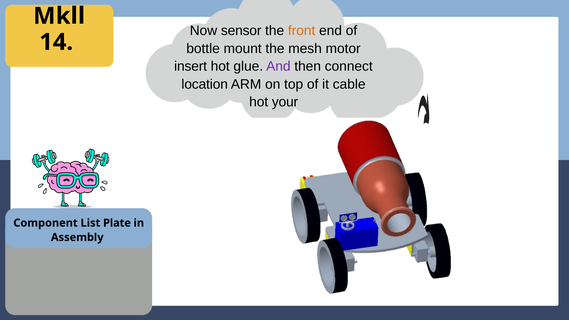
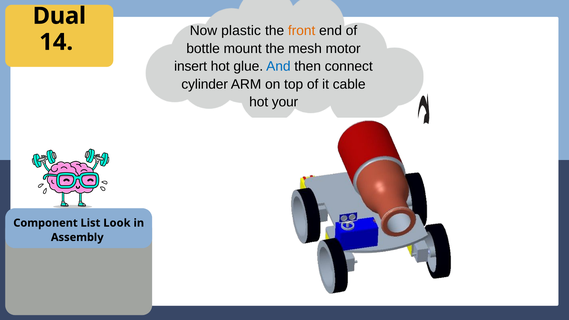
Mkll: Mkll -> Dual
sensor: sensor -> plastic
And colour: purple -> blue
location: location -> cylinder
Plate: Plate -> Look
